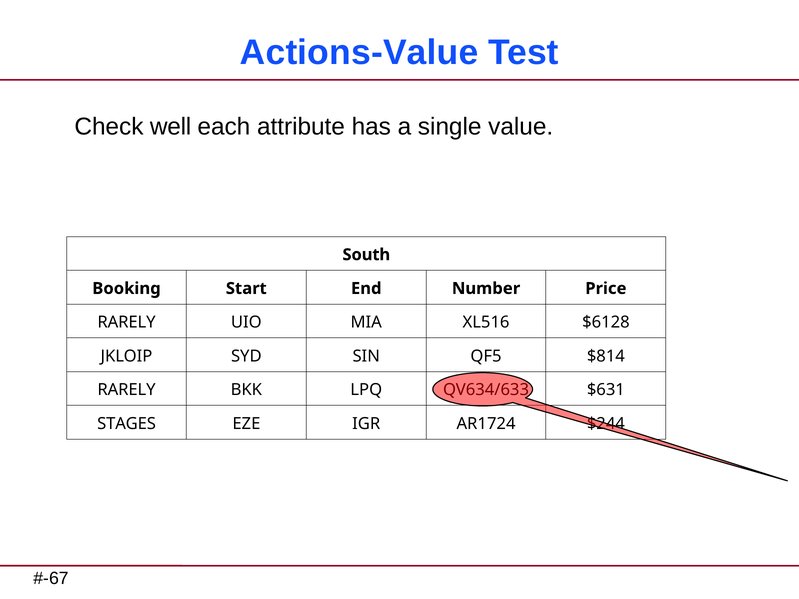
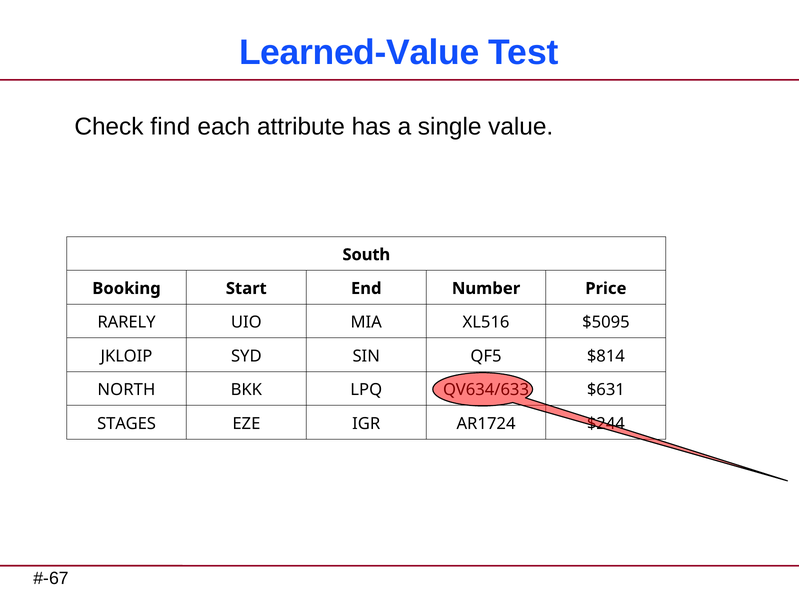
Actions-Value: Actions-Value -> Learned-Value
well: well -> find
$6128: $6128 -> $5095
RARELY at (126, 390): RARELY -> NORTH
